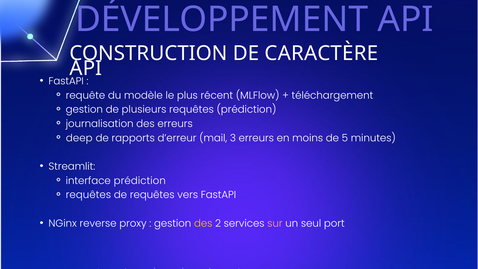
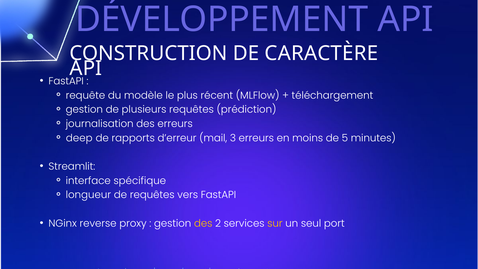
interface prédiction: prédiction -> spécifique
requêtes at (88, 195): requêtes -> longueur
sur colour: pink -> yellow
